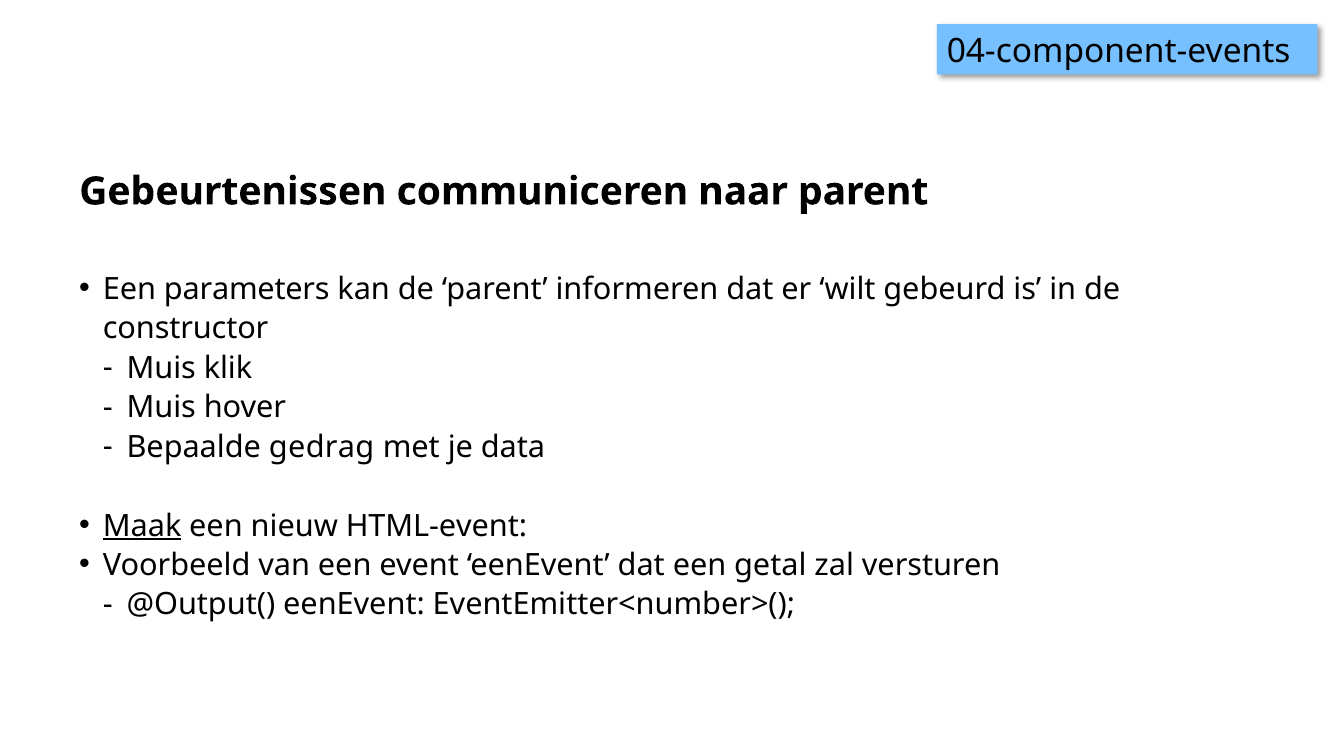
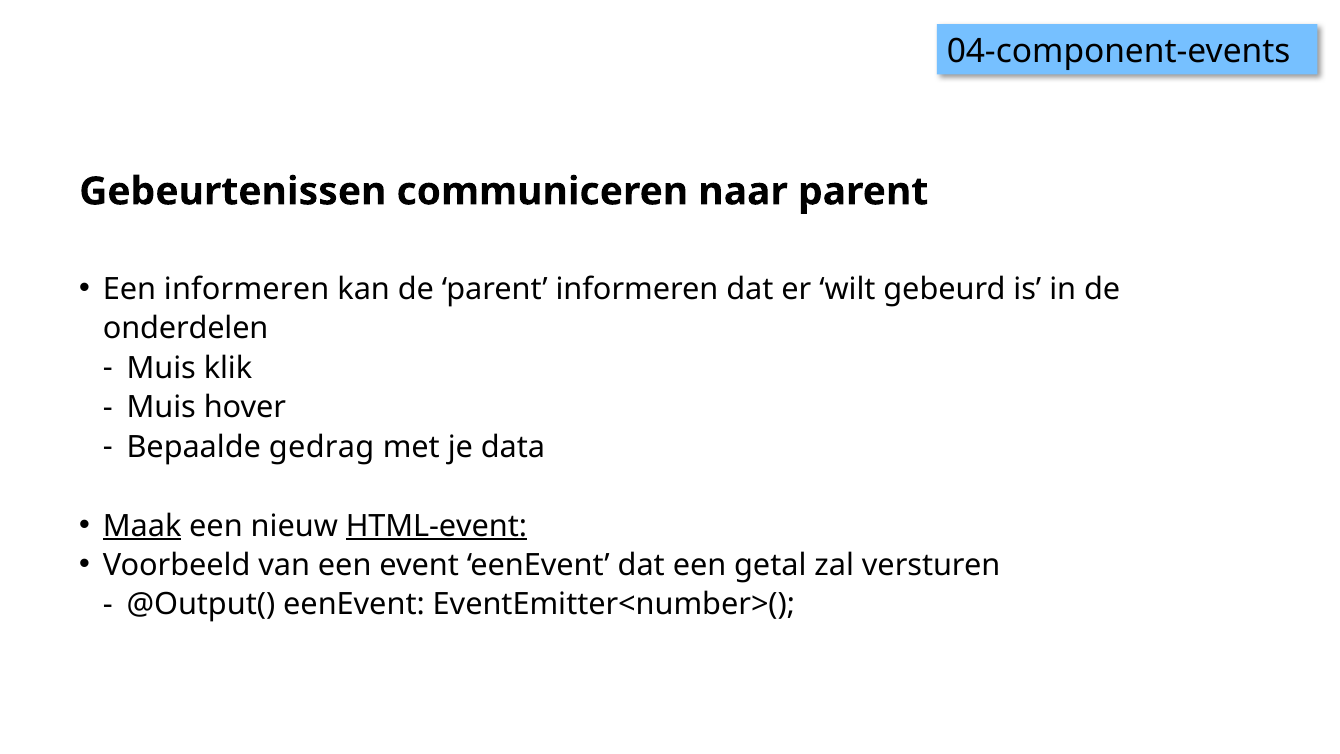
Een parameters: parameters -> informeren
constructor: constructor -> onderdelen
HTML-event underline: none -> present
